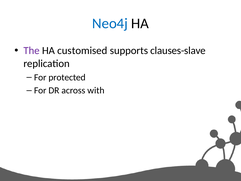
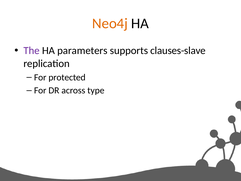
Neo4j colour: blue -> orange
customised: customised -> parameters
with: with -> type
